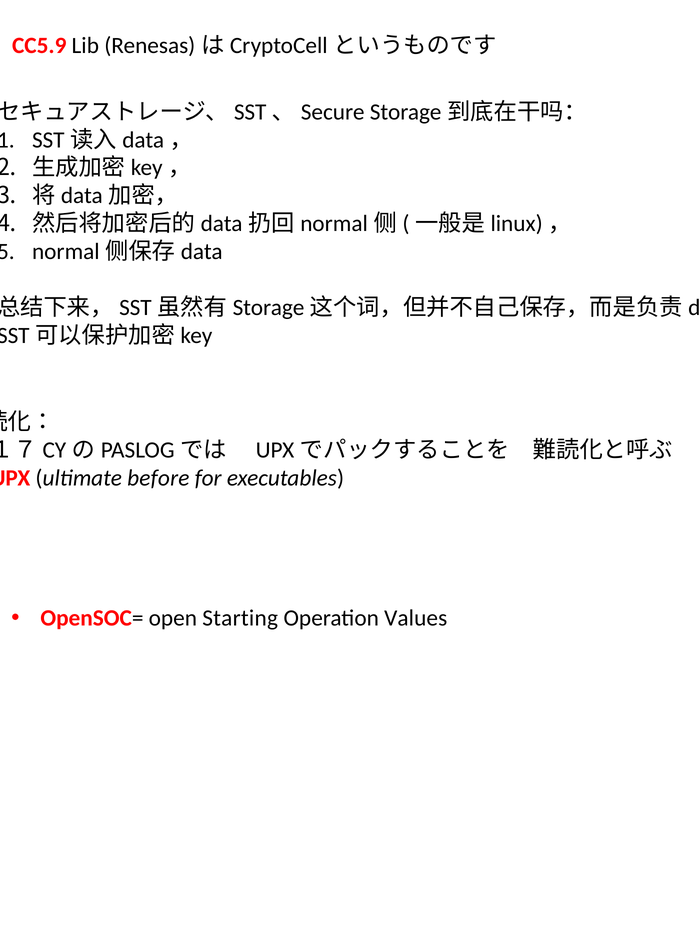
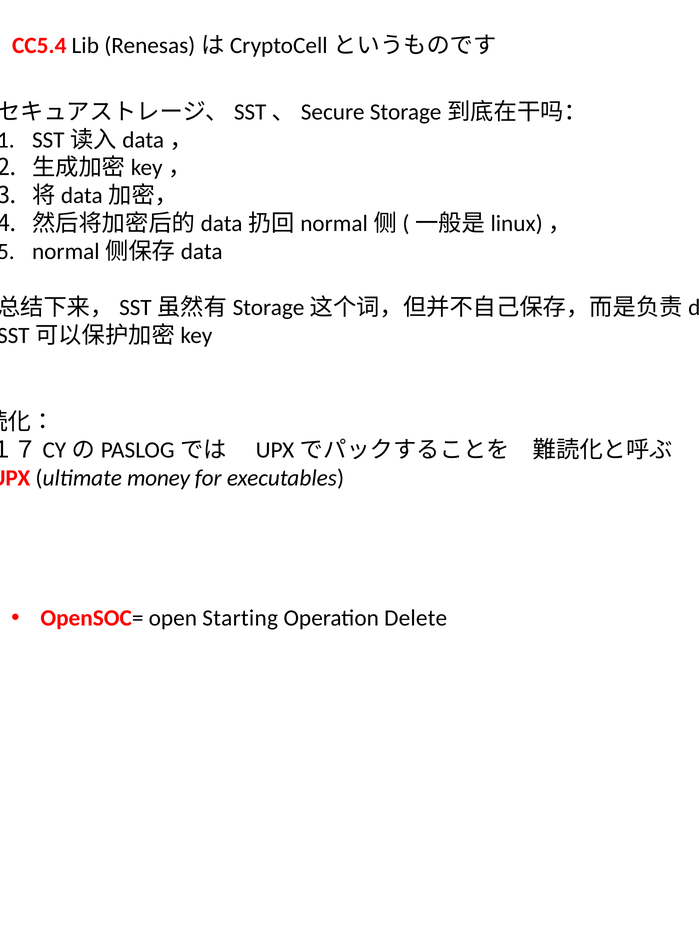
CC5.9: CC5.9 -> CC5.4
before: before -> money
Values: Values -> Delete
